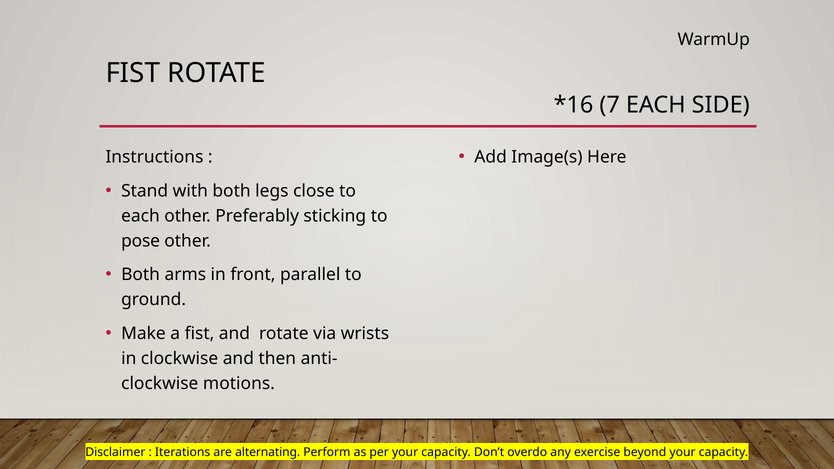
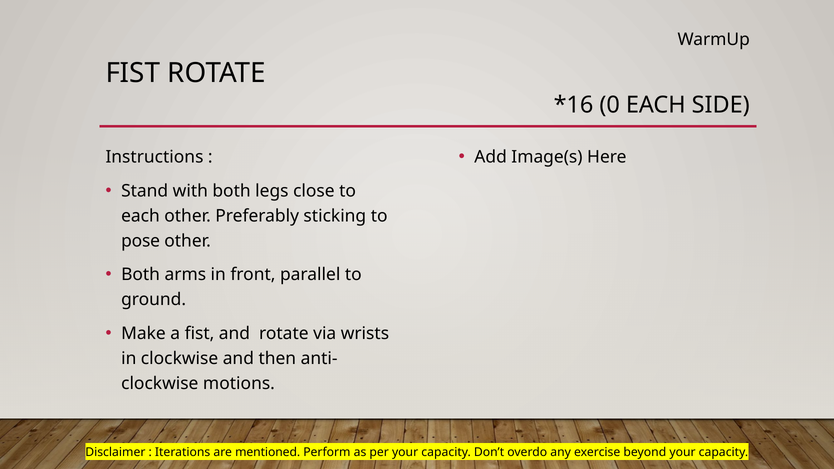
7: 7 -> 0
alternating: alternating -> mentioned
